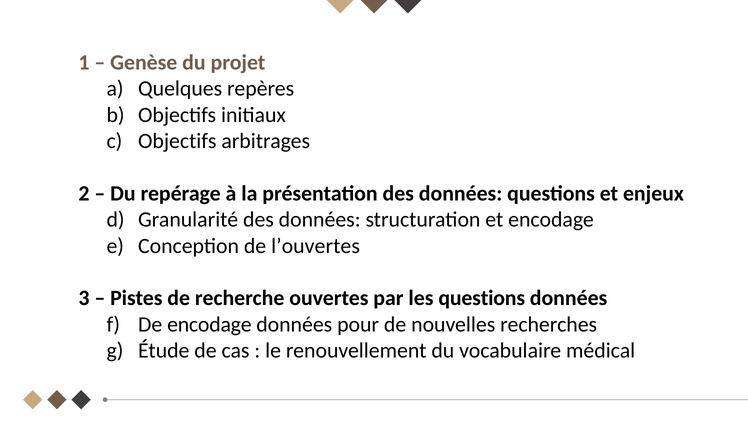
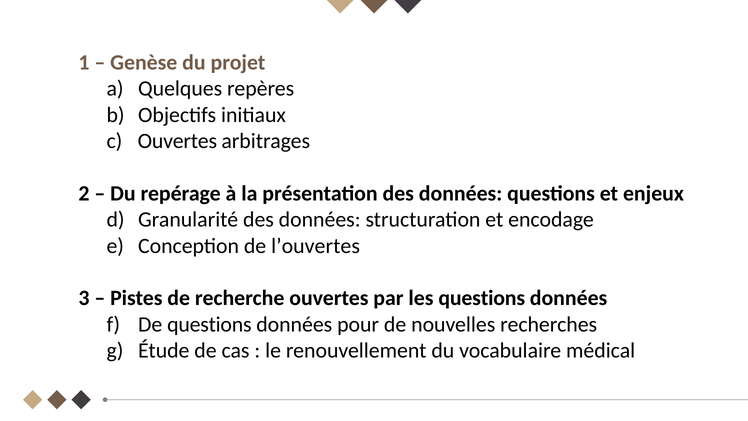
Objectifs at (177, 141): Objectifs -> Ouvertes
De encodage: encodage -> questions
